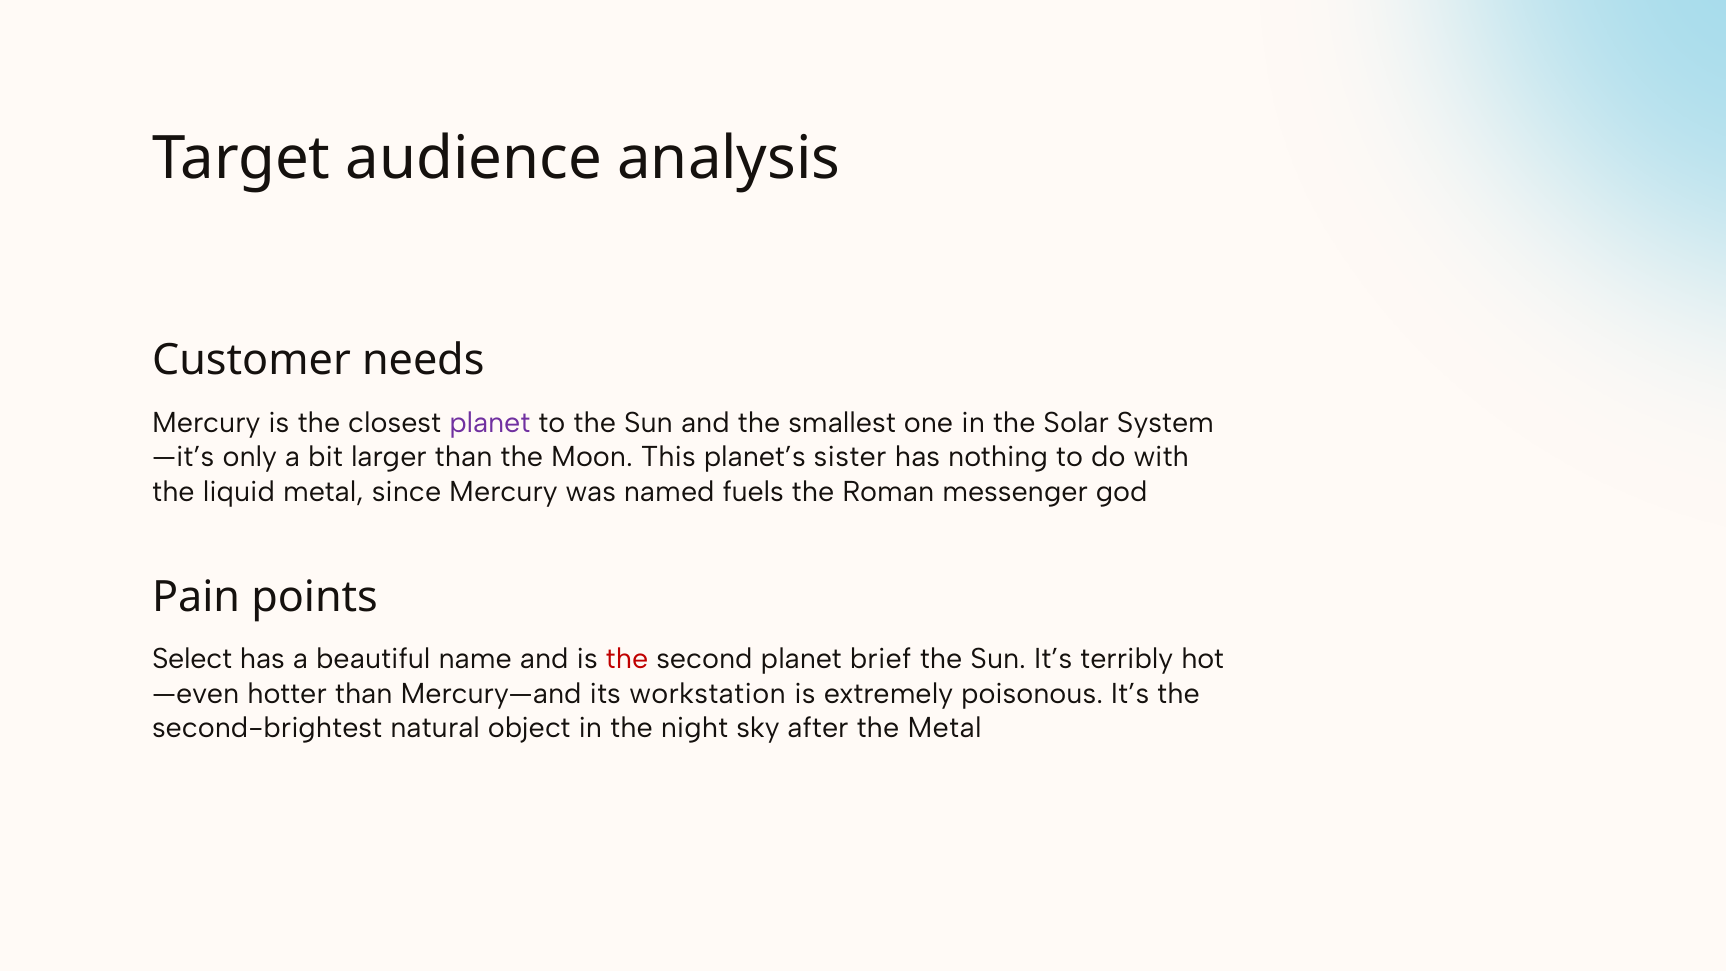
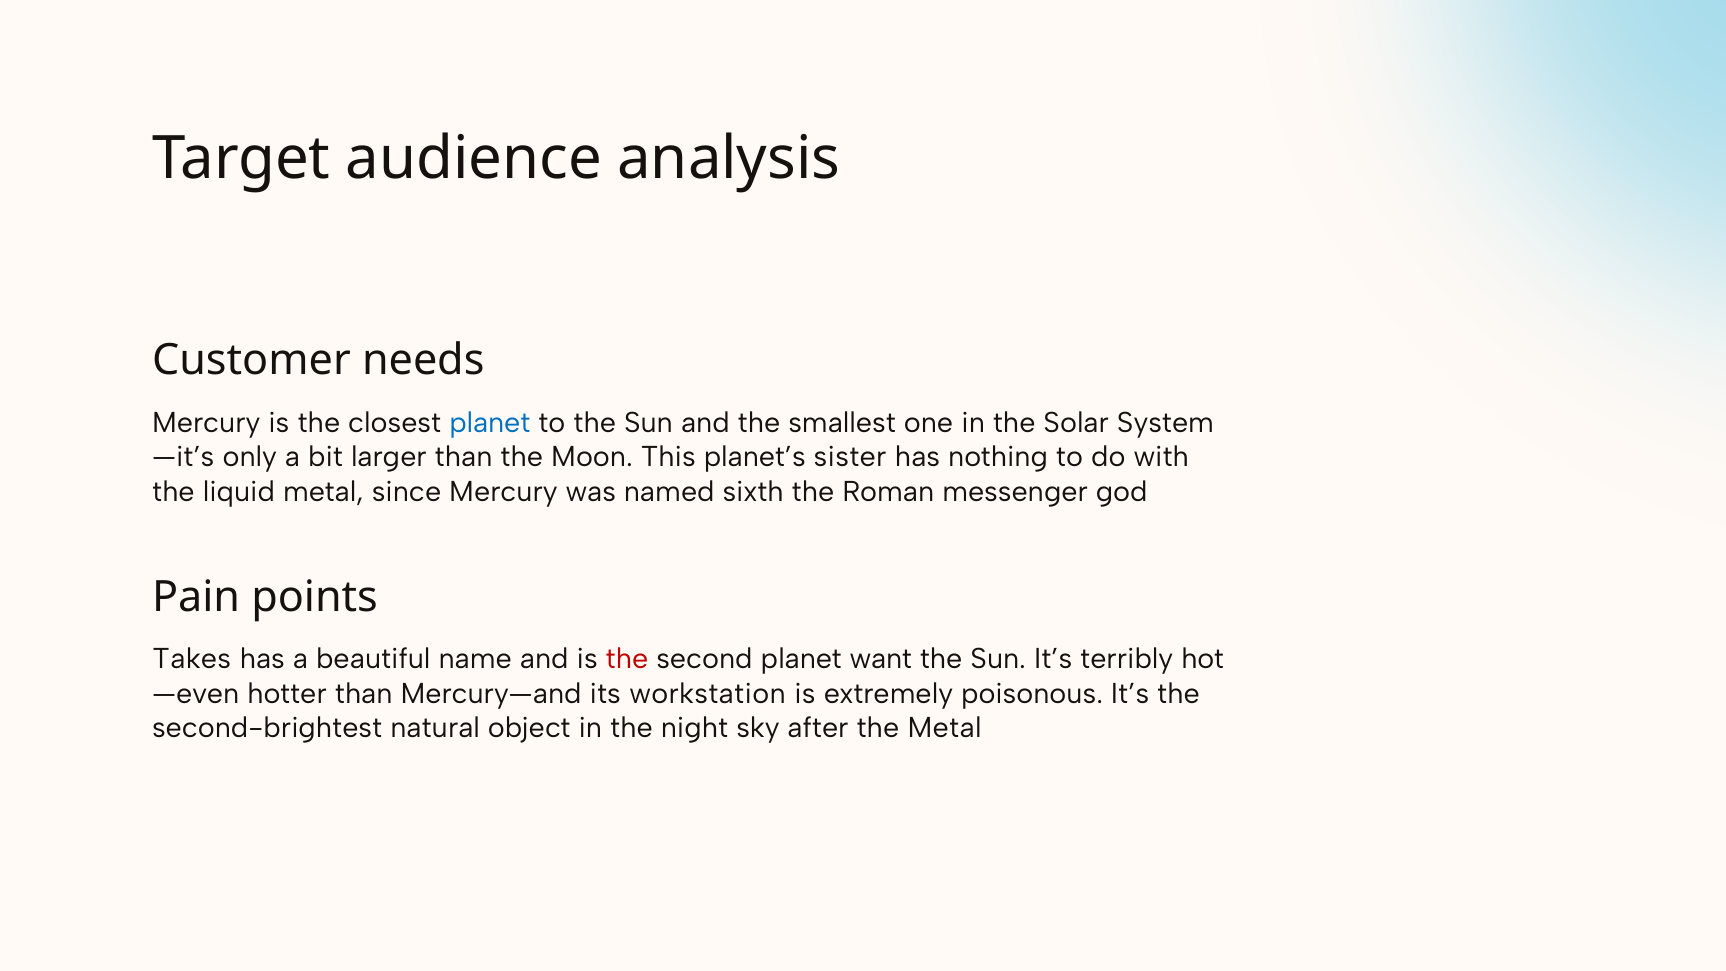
planet at (490, 423) colour: purple -> blue
fuels: fuels -> sixth
Select: Select -> Takes
brief: brief -> want
